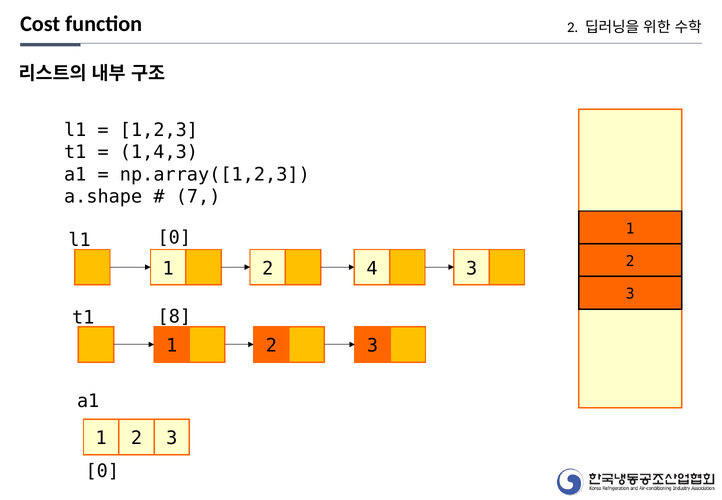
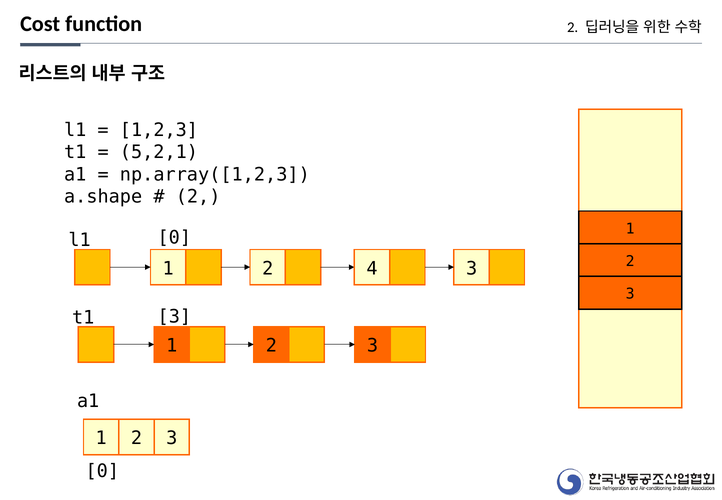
1,4,3: 1,4,3 -> 5,2,1
7 at (198, 197): 7 -> 2
8 at (174, 316): 8 -> 3
